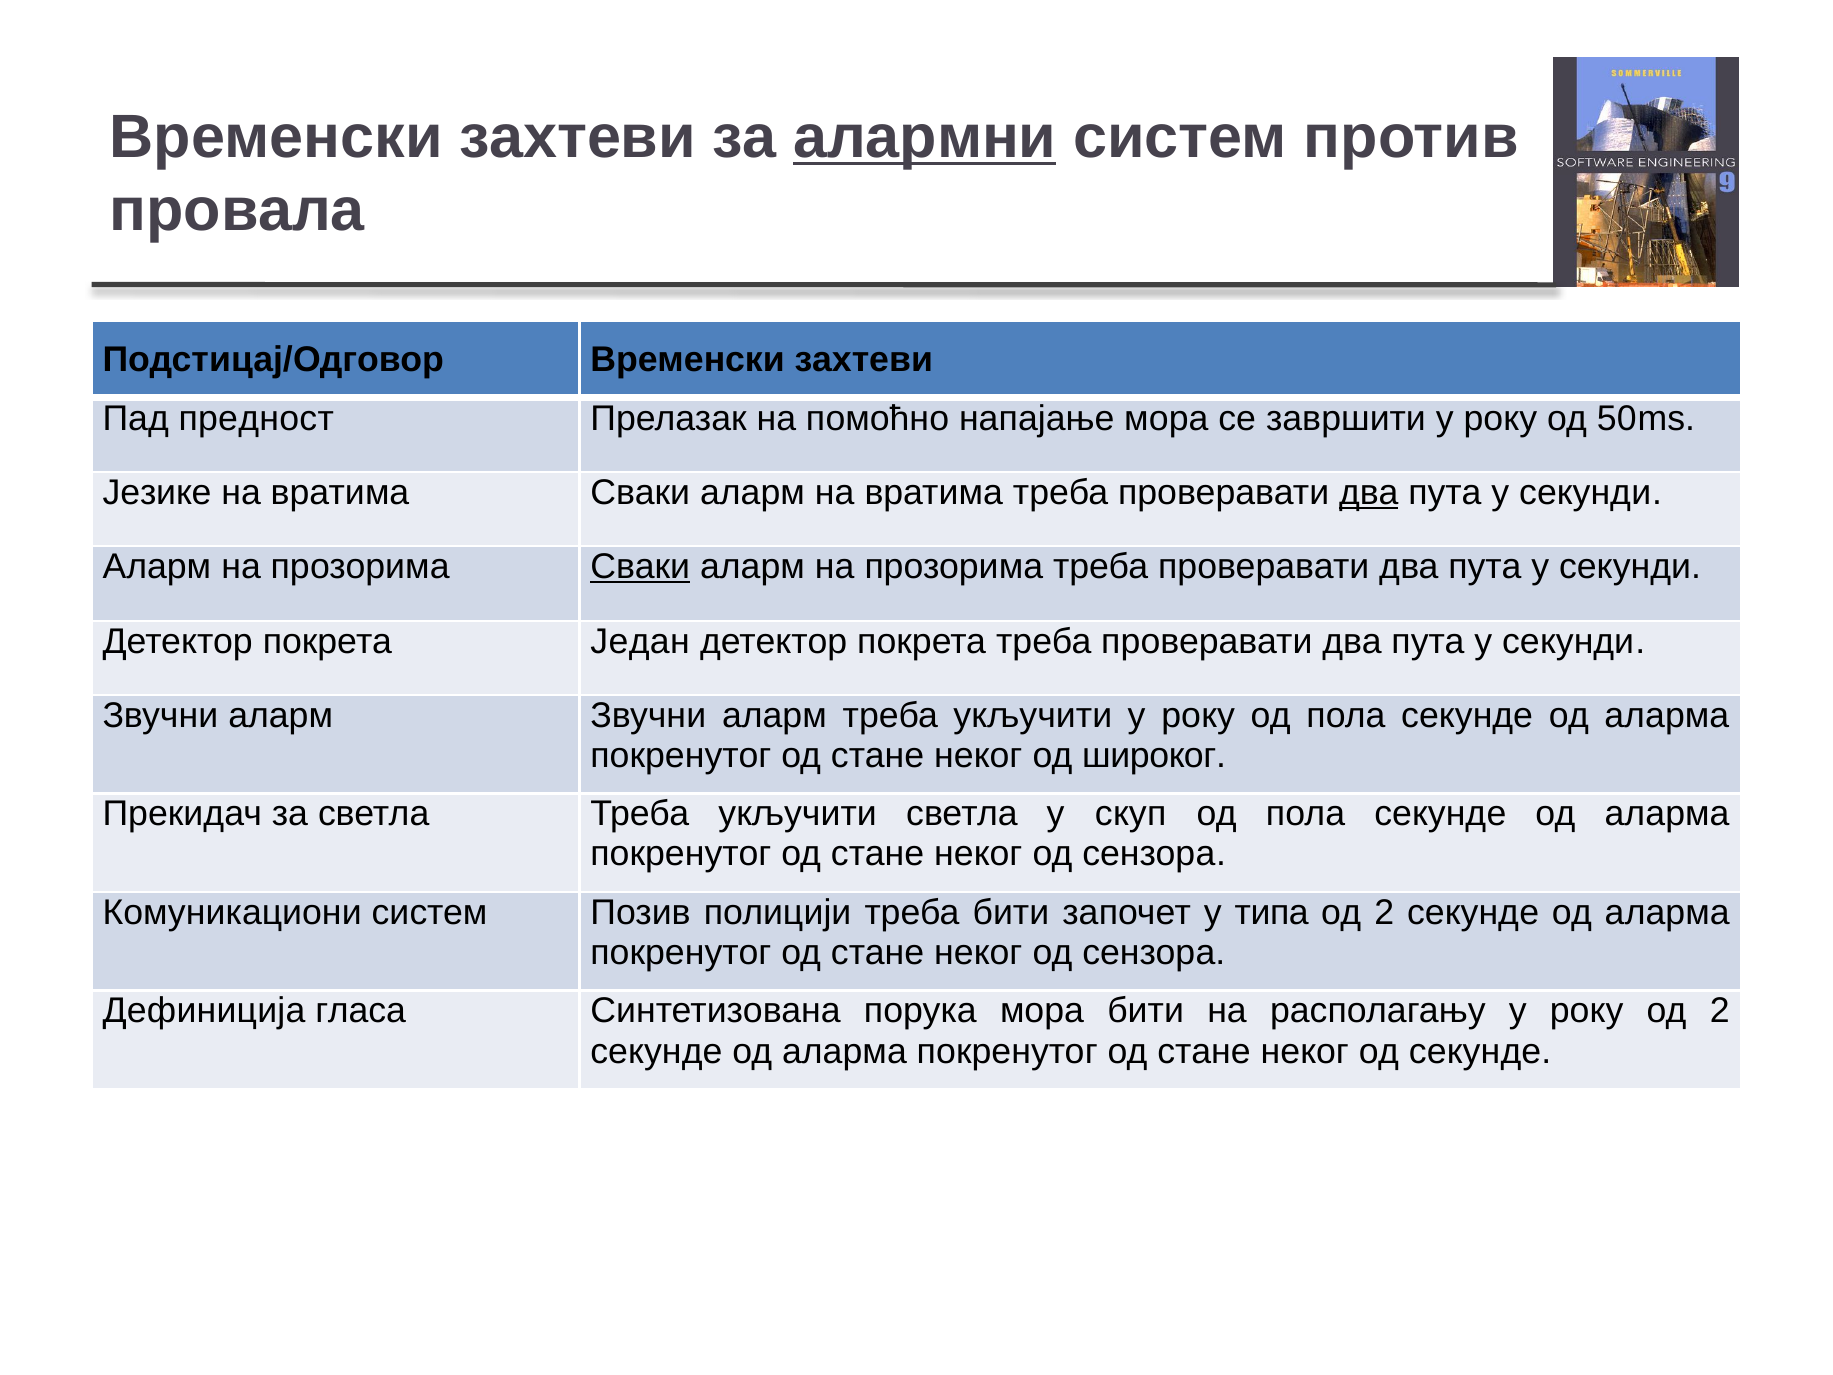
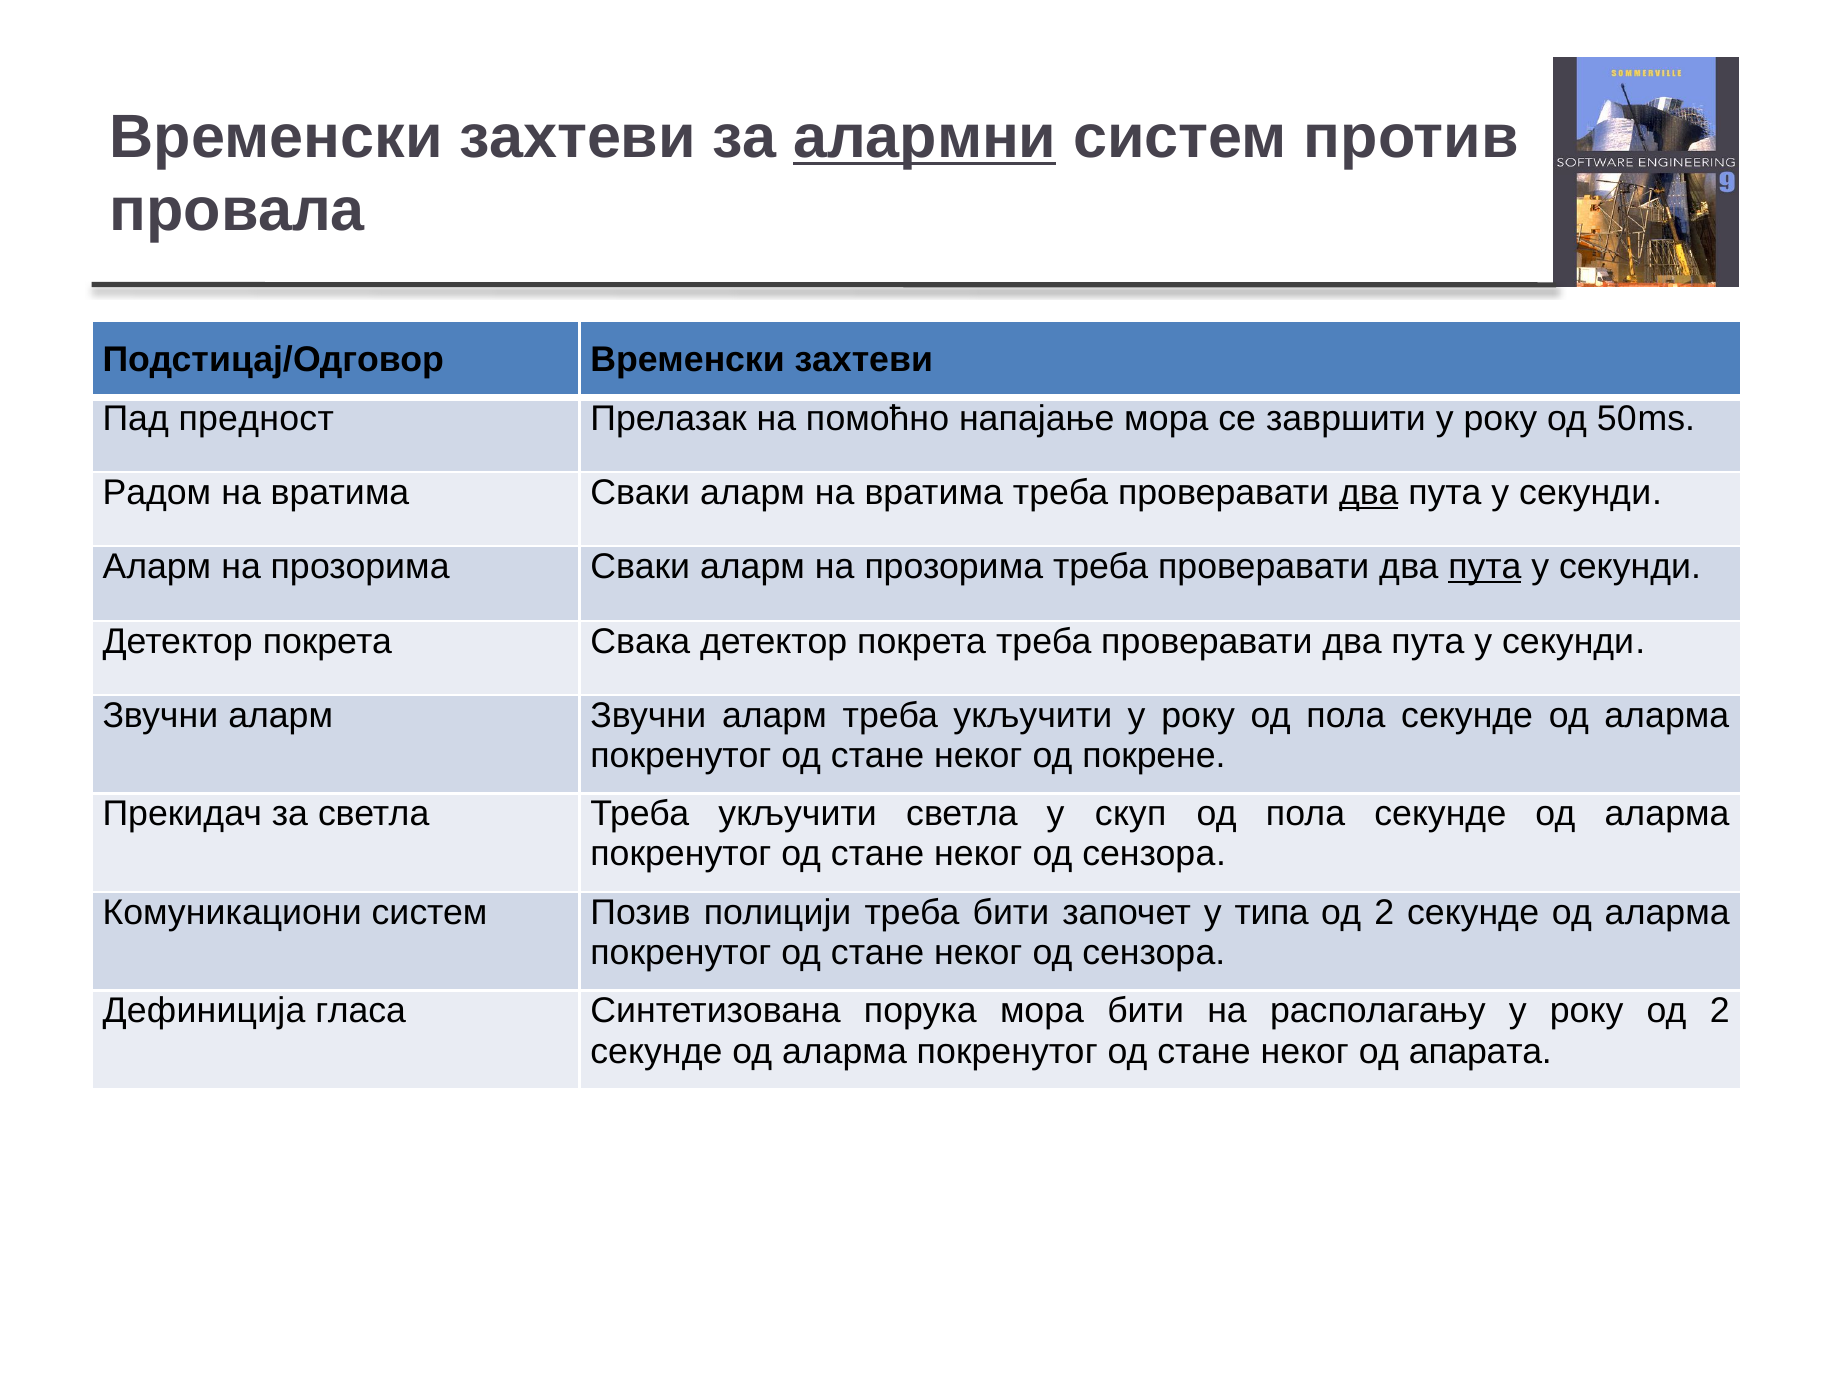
Језике: Језике -> Радом
Сваки at (640, 567) underline: present -> none
пута at (1485, 567) underline: none -> present
Један: Један -> Свака
широког: широког -> покрене
од секунде: секунде -> апарата
